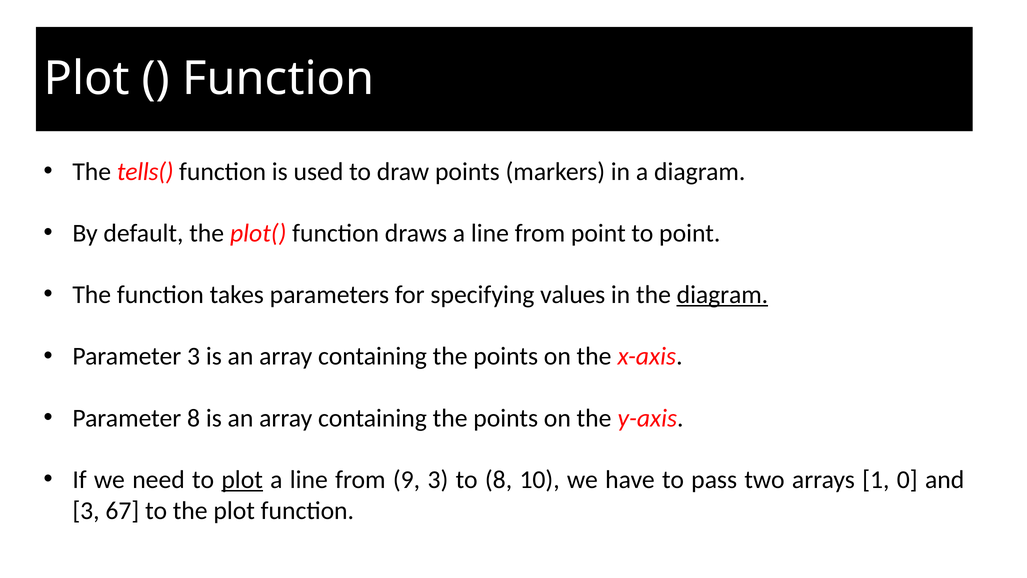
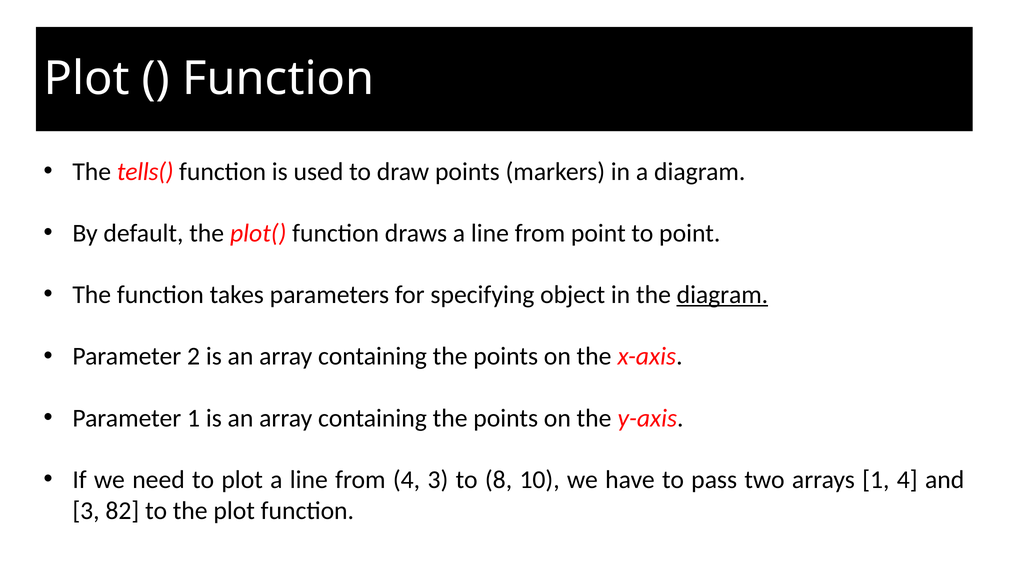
values: values -> object
Parameter 3: 3 -> 2
Parameter 8: 8 -> 1
plot at (242, 480) underline: present -> none
from 9: 9 -> 4
1 0: 0 -> 4
67: 67 -> 82
